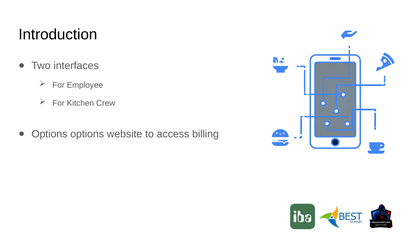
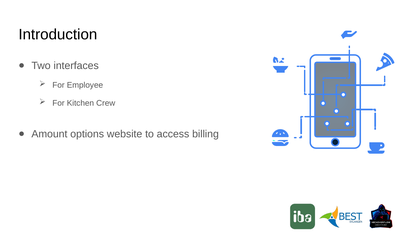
Options at (49, 134): Options -> Amount
